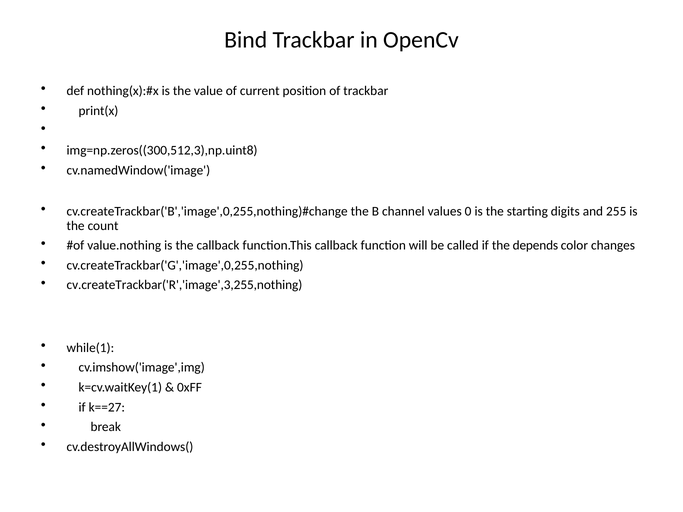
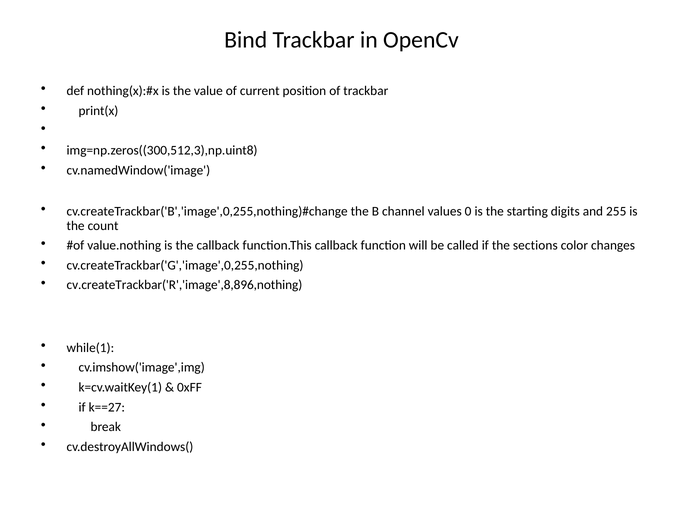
depends: depends -> sections
cv.createTrackbar('R','image',3,255,nothing: cv.createTrackbar('R','image',3,255,nothing -> cv.createTrackbar('R','image',8,896,nothing
